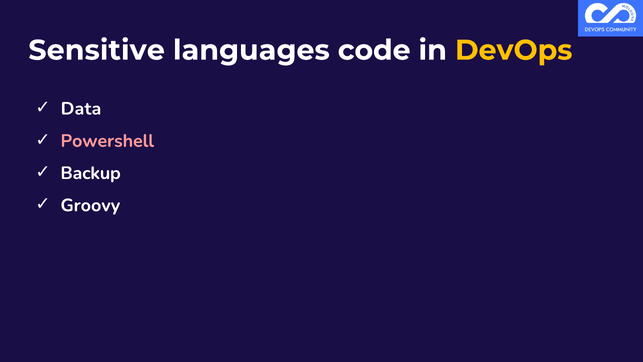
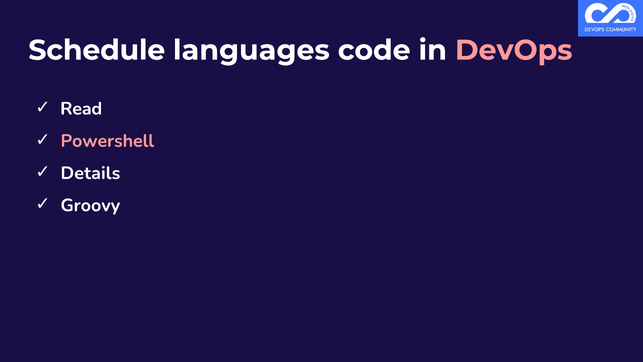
Sensitive: Sensitive -> Schedule
DevOps colour: yellow -> pink
Data: Data -> Read
Backup: Backup -> Details
